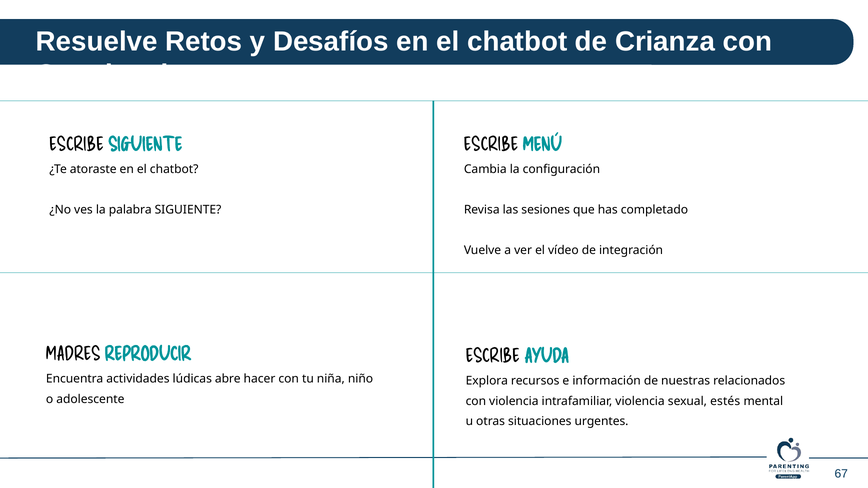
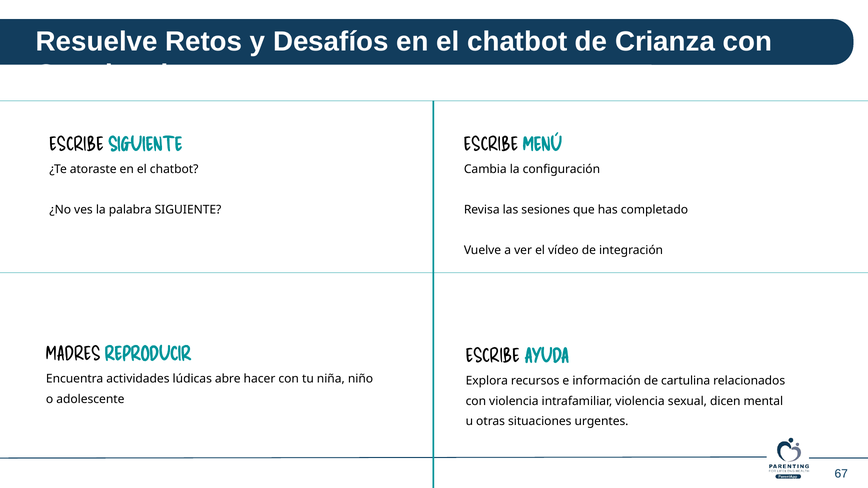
nuestras: nuestras -> cartulina
estés: estés -> dicen
